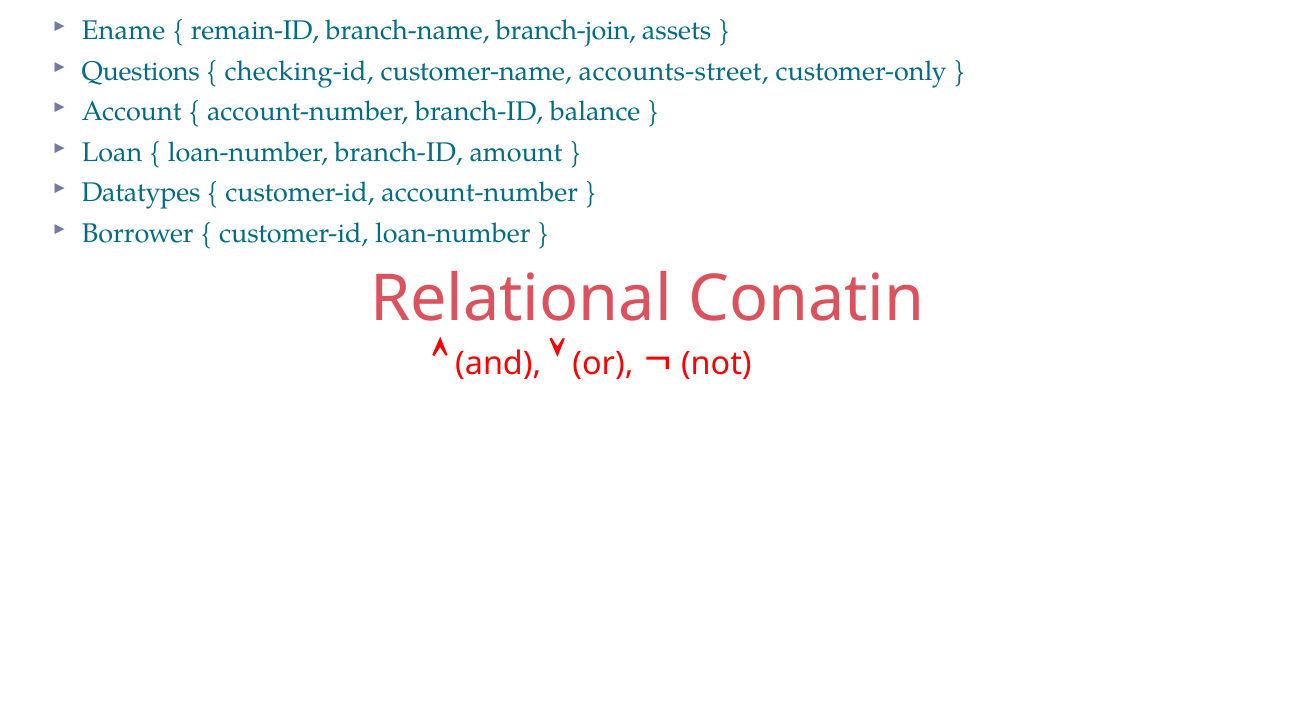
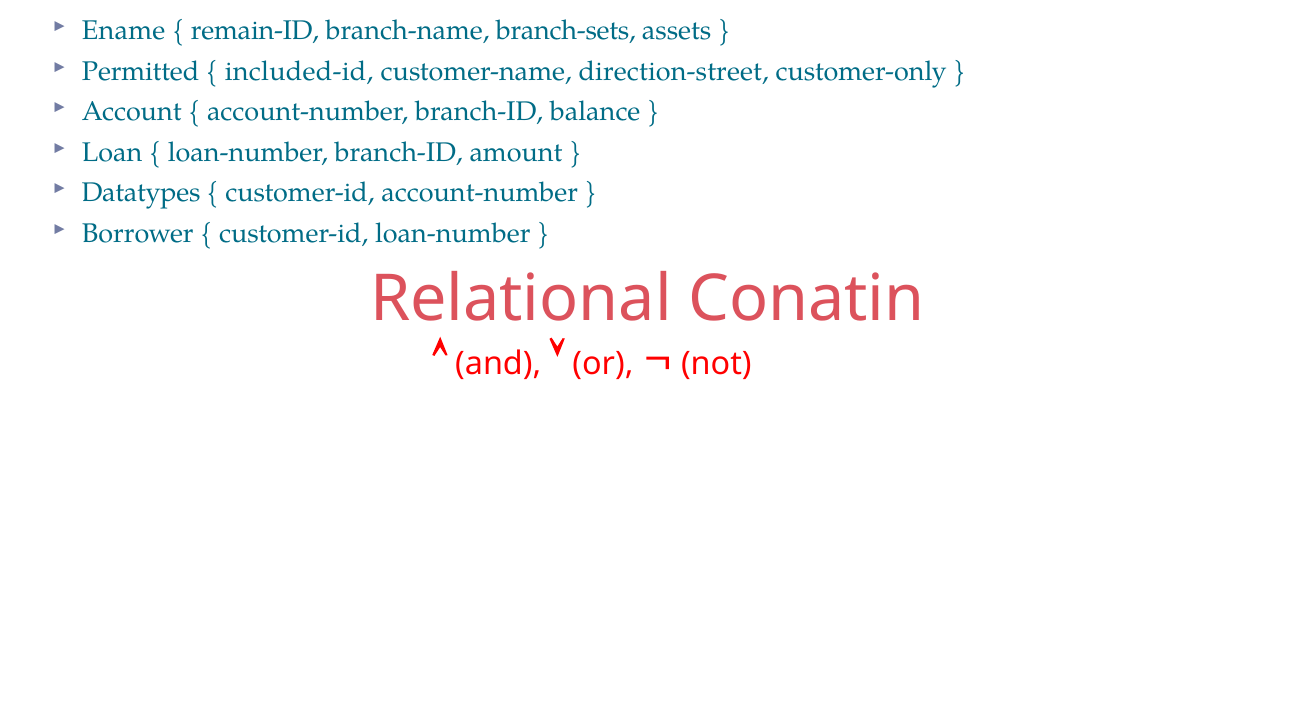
branch-join: branch-join -> branch-sets
Questions: Questions -> Permitted
checking-id: checking-id -> included-id
accounts-street: accounts-street -> direction-street
